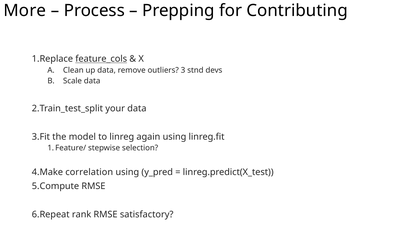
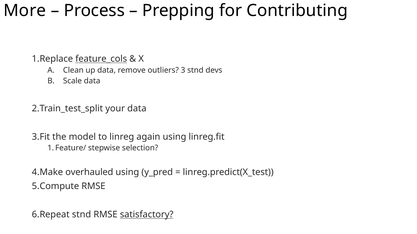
correlation: correlation -> overhauled
rank at (82, 215): rank -> stnd
satisfactory underline: none -> present
